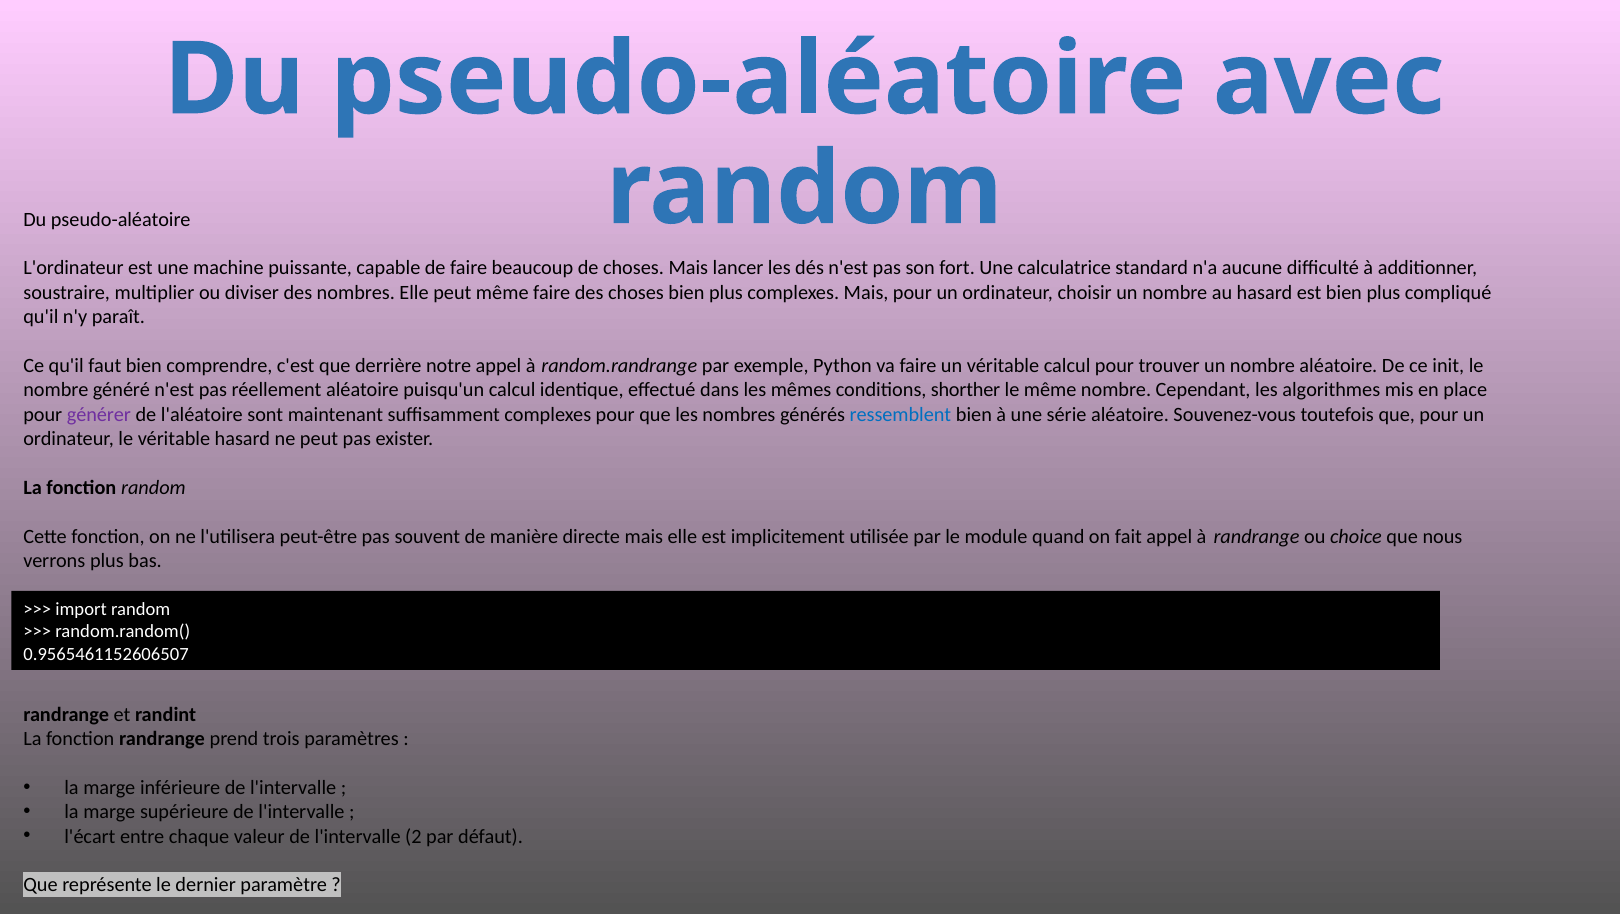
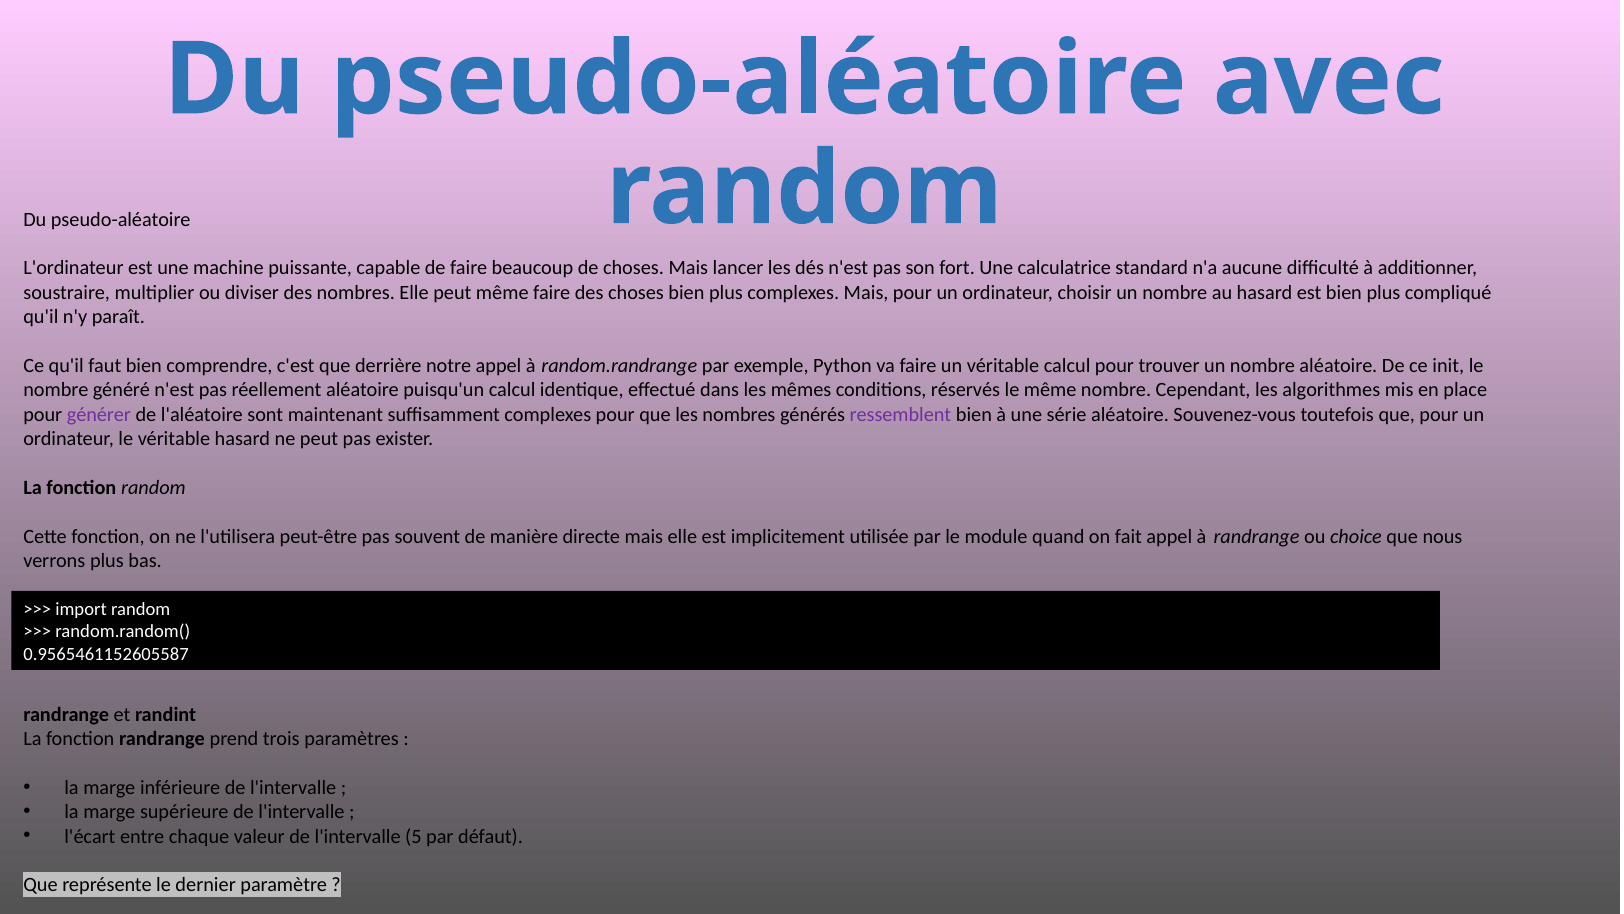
shorther: shorther -> réservés
ressemblent colour: blue -> purple
0.9565461152606507: 0.9565461152606507 -> 0.9565461152605587
2: 2 -> 5
